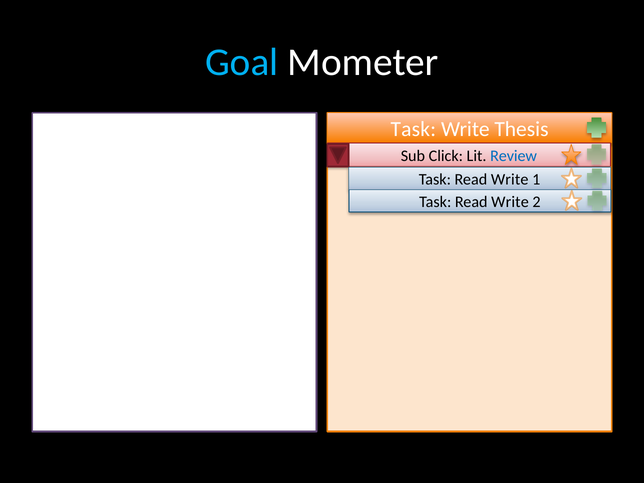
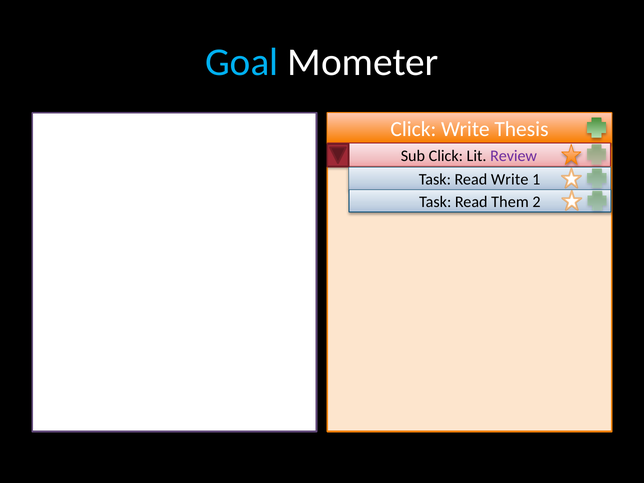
Task at (413, 129): Task -> Click
Review colour: blue -> purple
Write at (510, 202): Write -> Them
